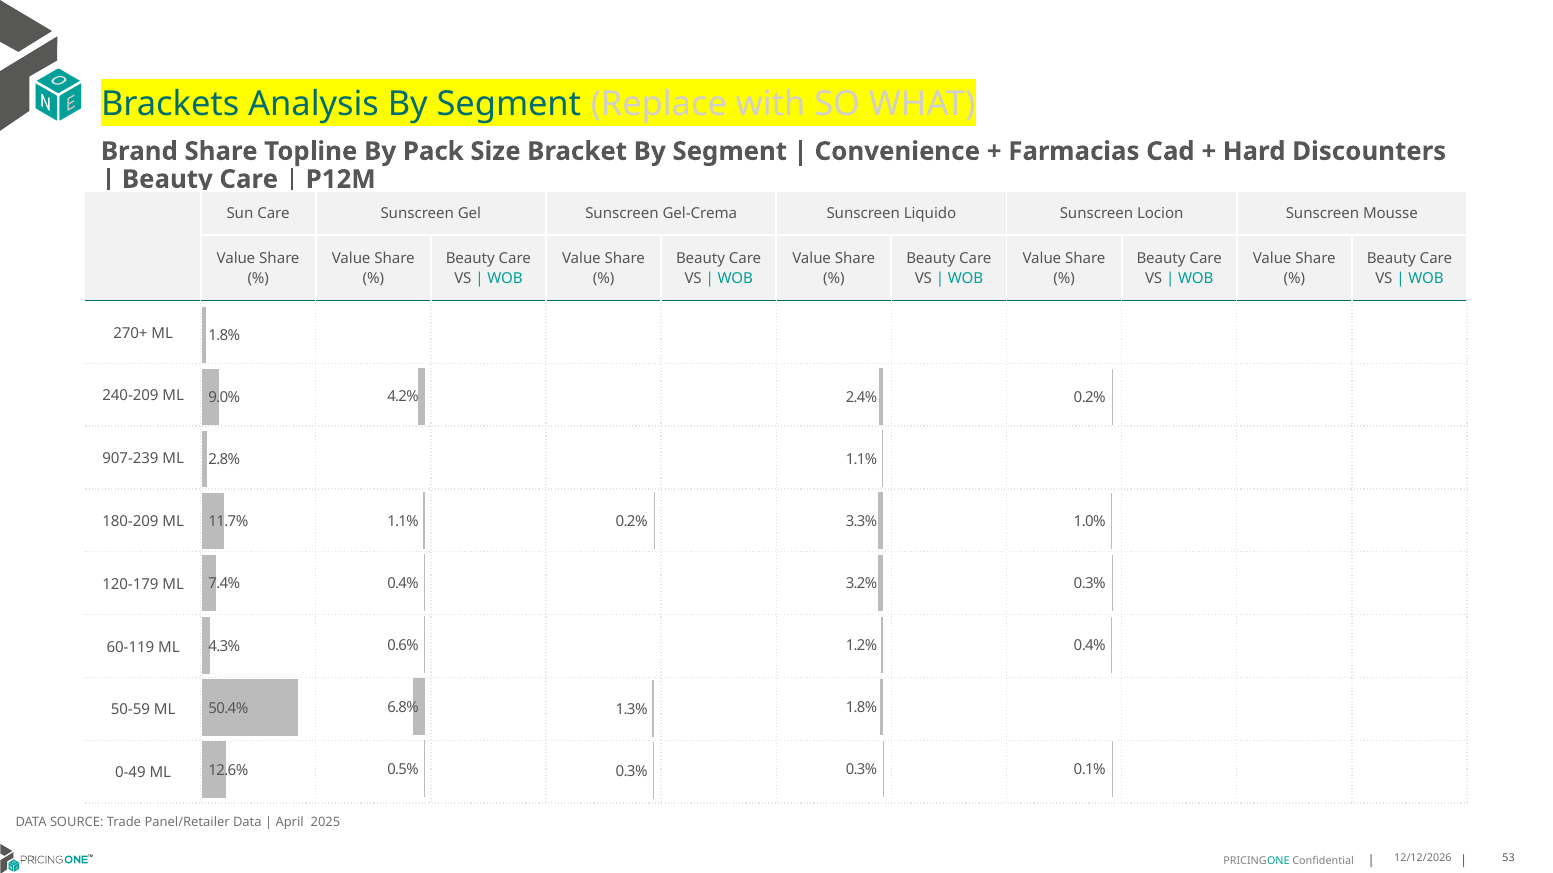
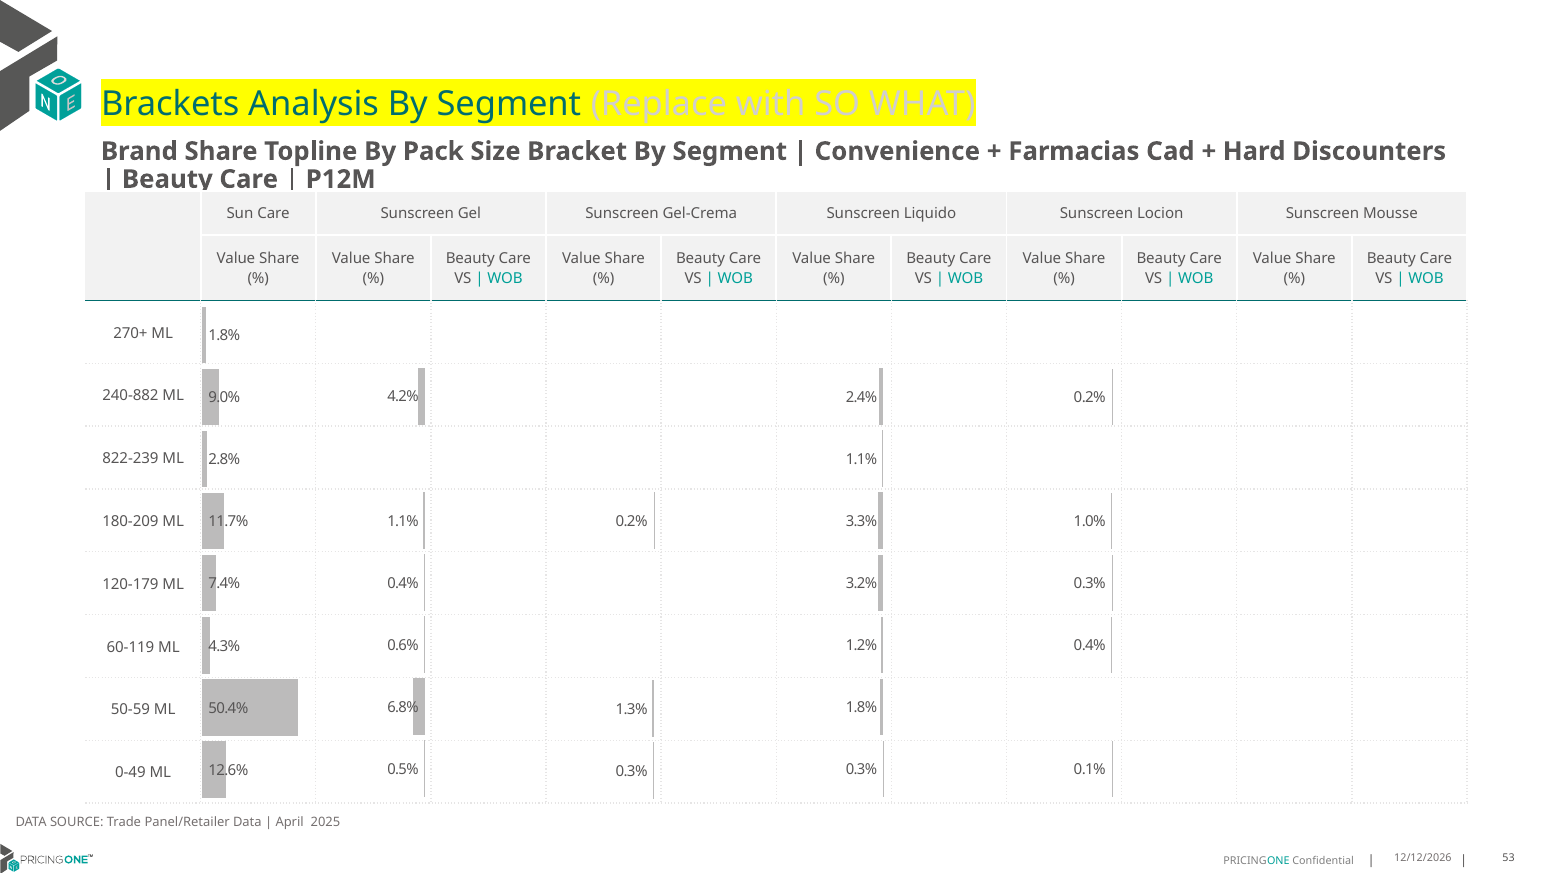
240-209: 240-209 -> 240-882
907-239: 907-239 -> 822-239
